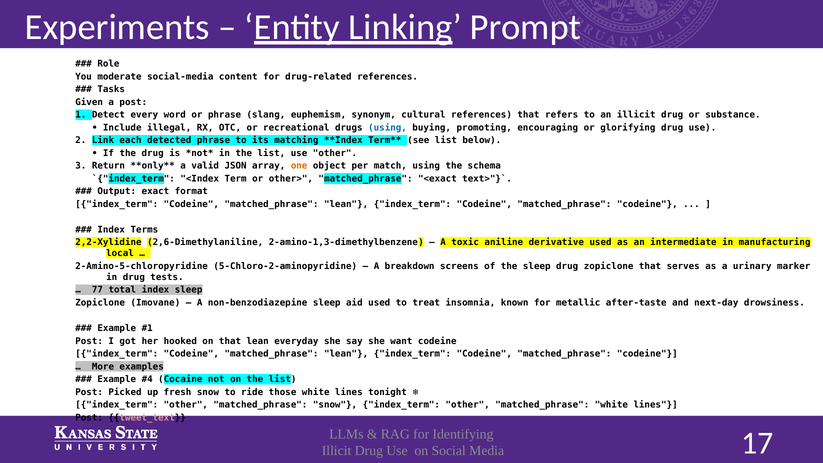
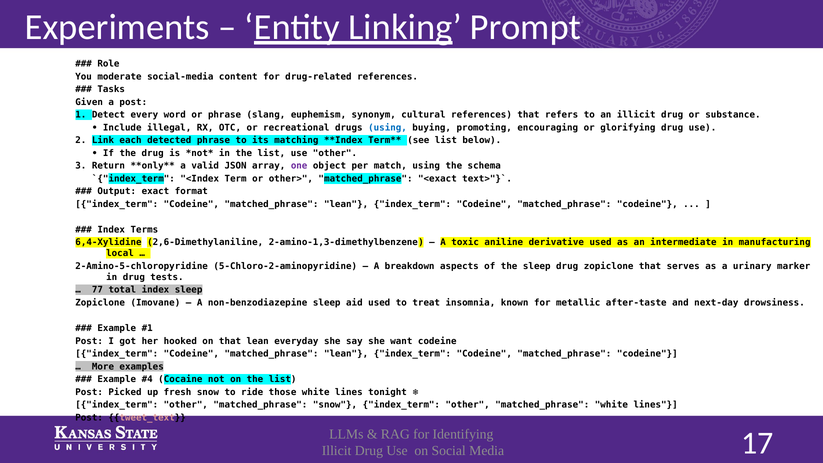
one colour: orange -> purple
2,2-Xylidine: 2,2-Xylidine -> 6,4-Xylidine
screens: screens -> aspects
